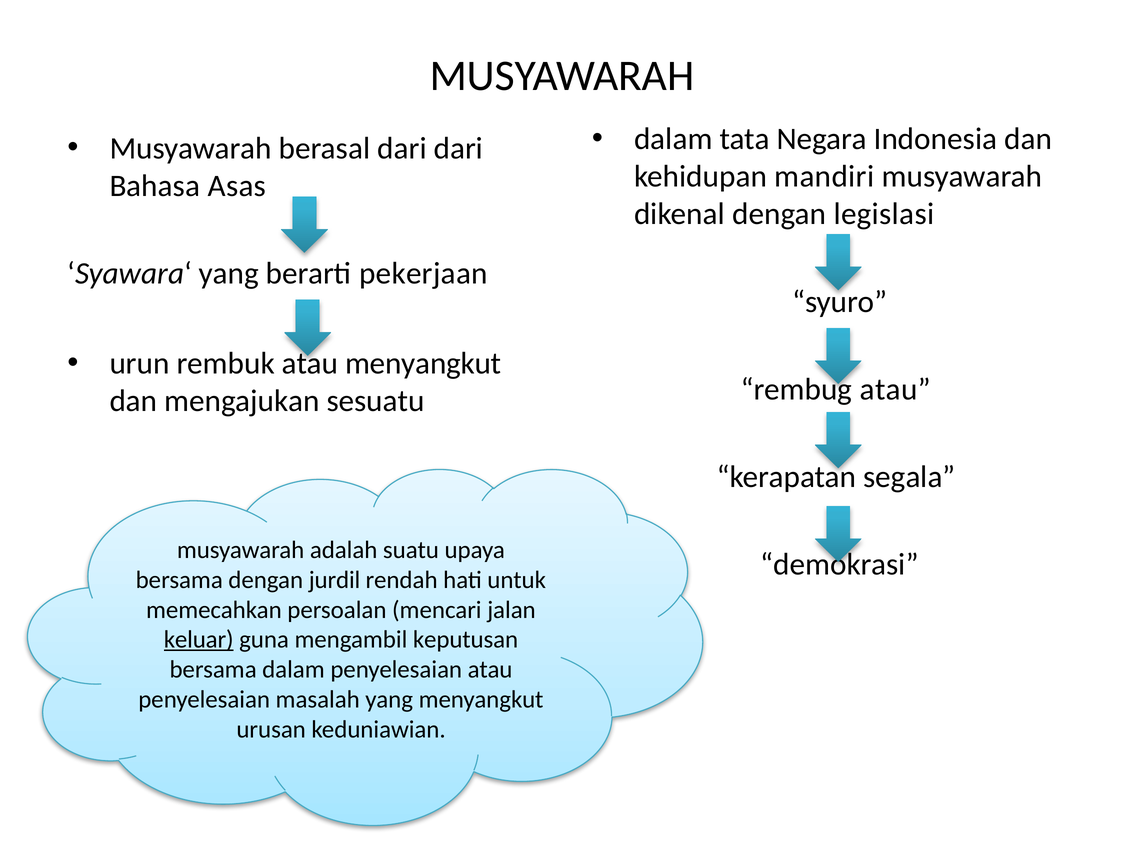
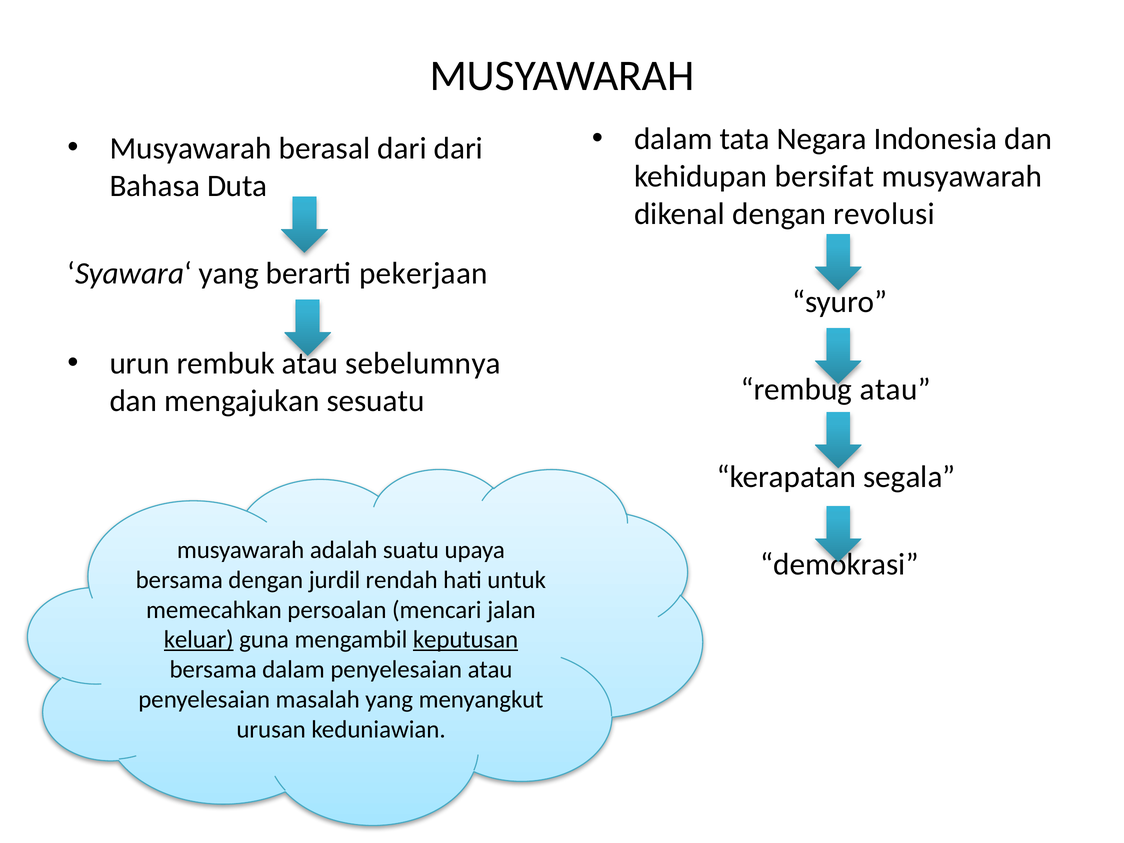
mandiri: mandiri -> bersifat
Asas: Asas -> Duta
legislasi: legislasi -> revolusi
menyangkut at (423, 363): menyangkut -> sebelumnya
keputusan underline: none -> present
